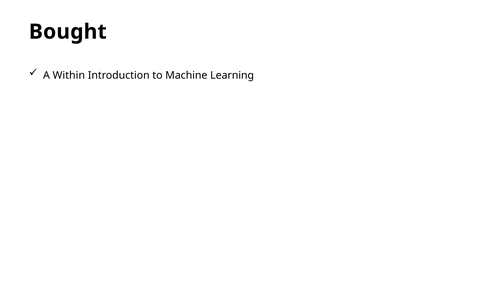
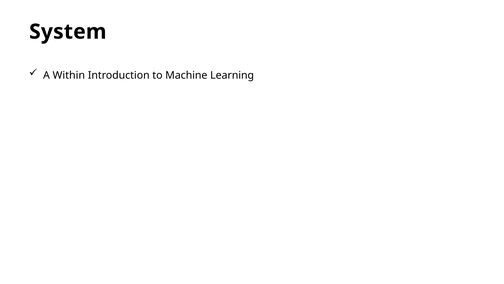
Bought: Bought -> System
